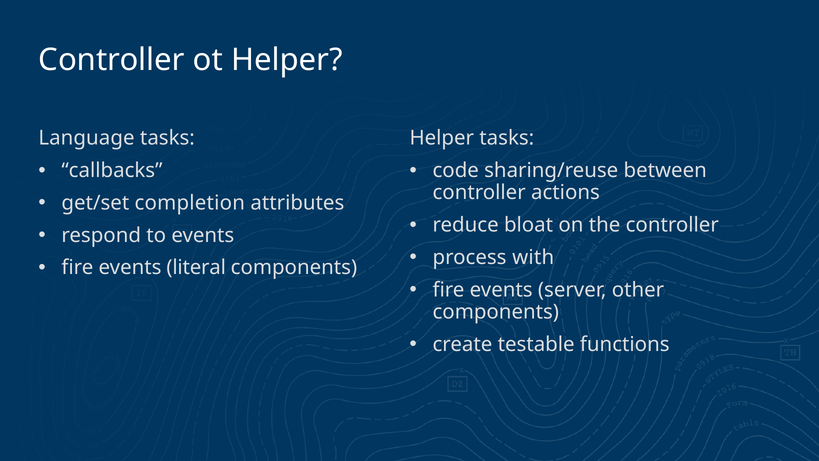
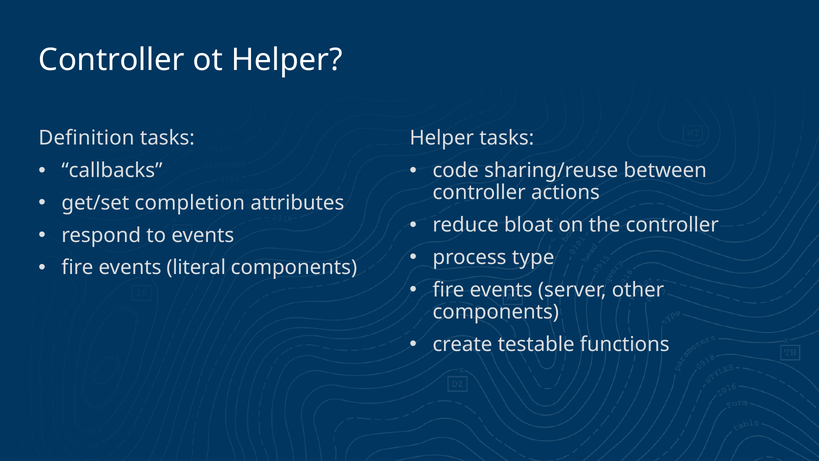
Language: Language -> Definition
with: with -> type
